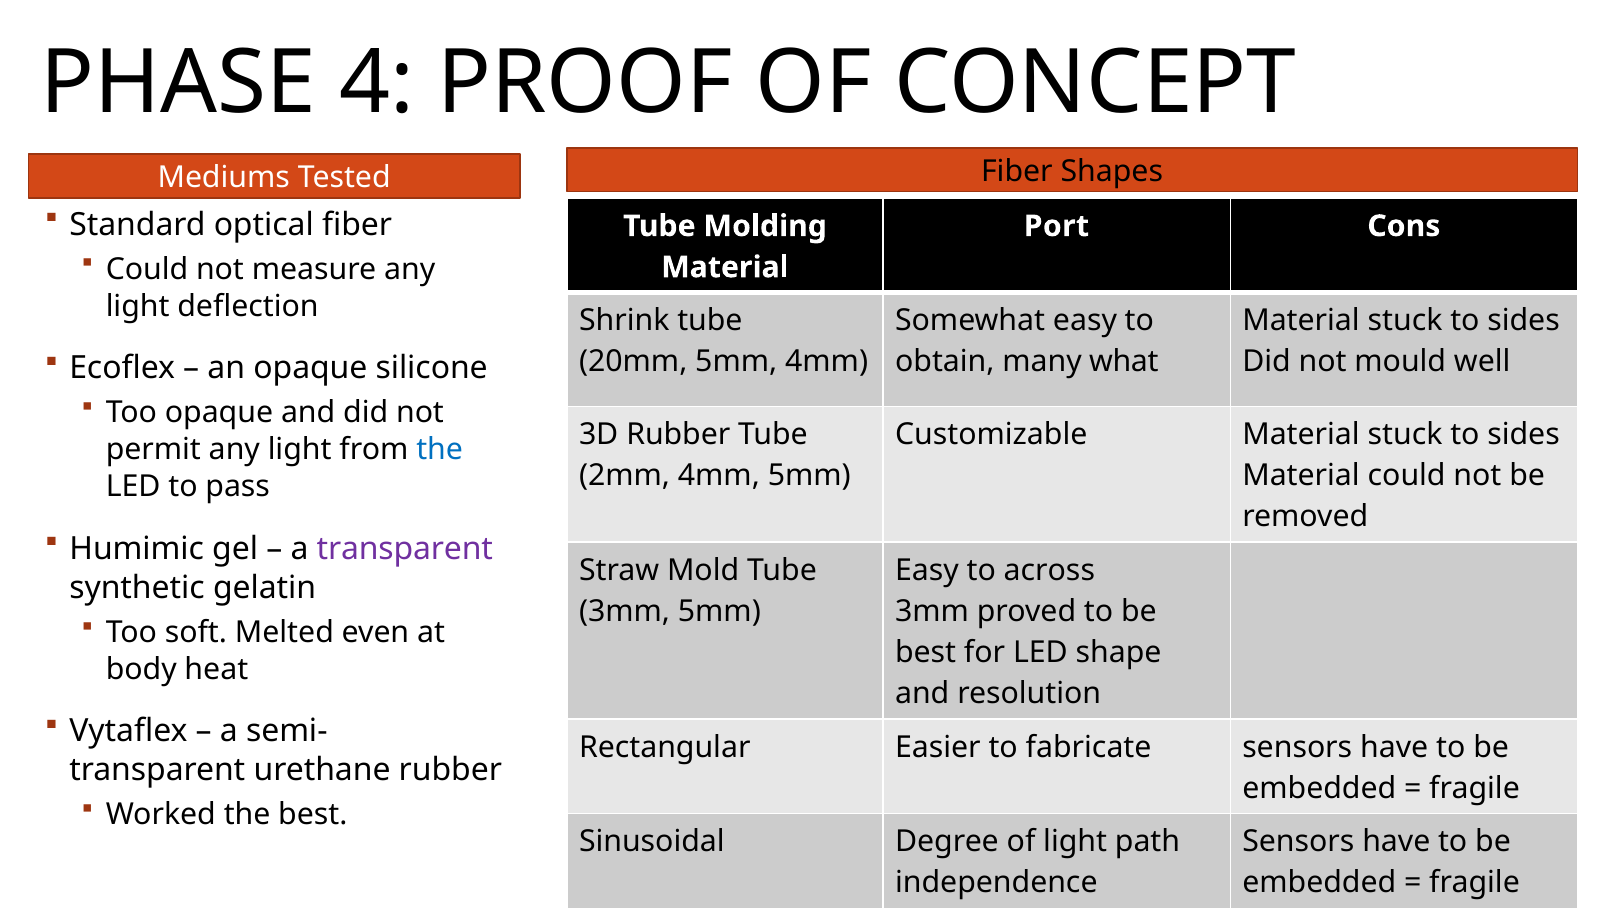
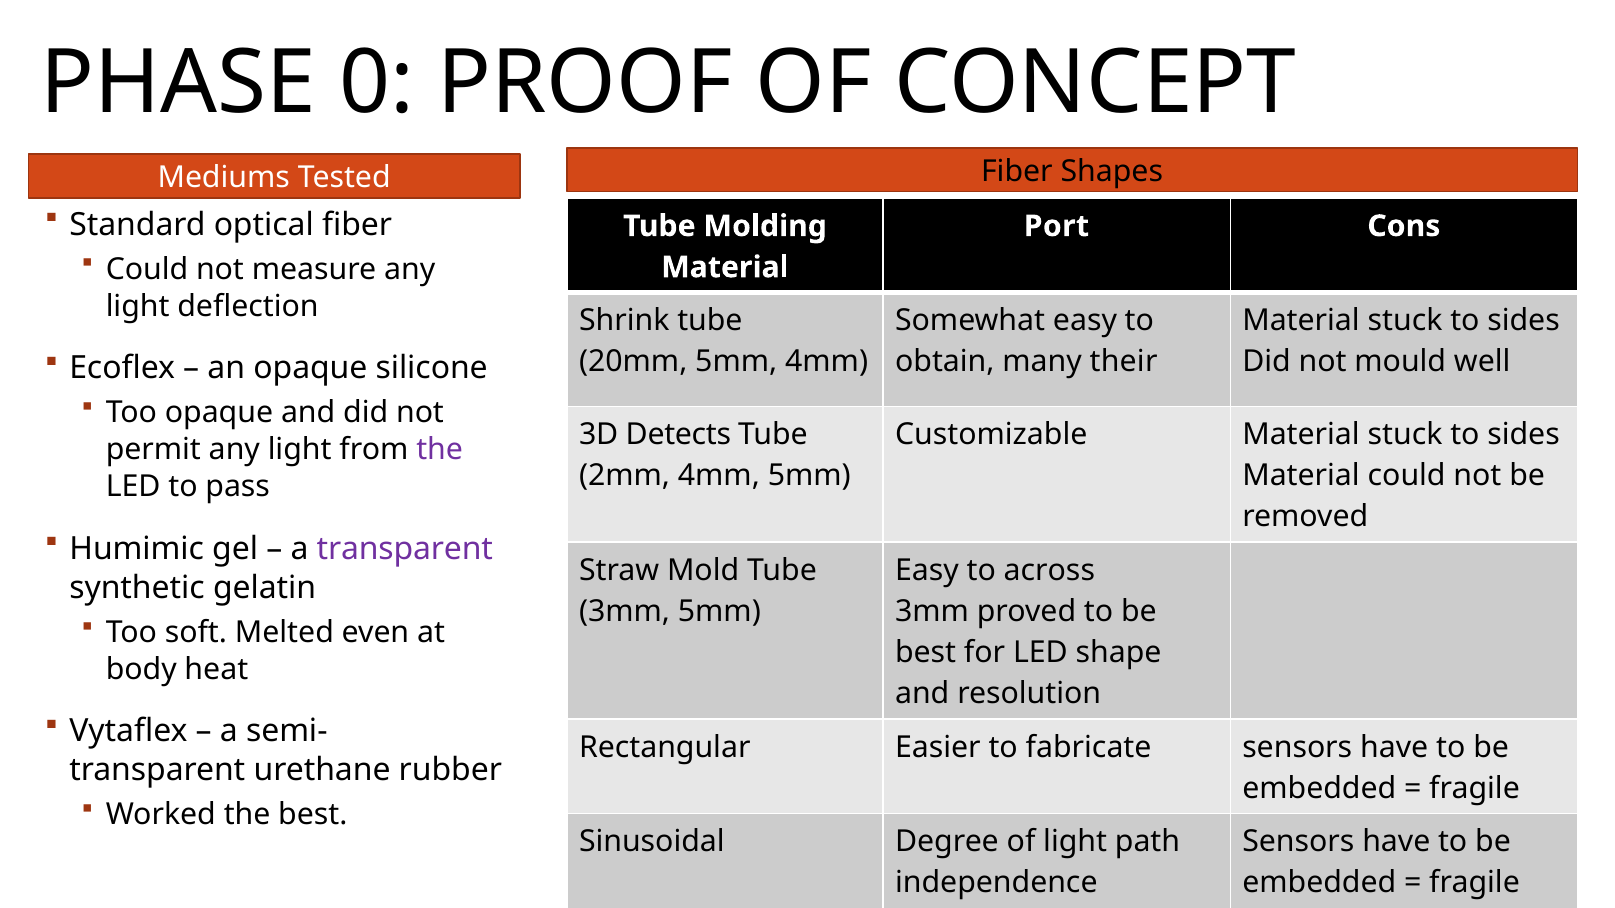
4: 4 -> 0
what: what -> their
3D Rubber: Rubber -> Detects
the at (440, 450) colour: blue -> purple
